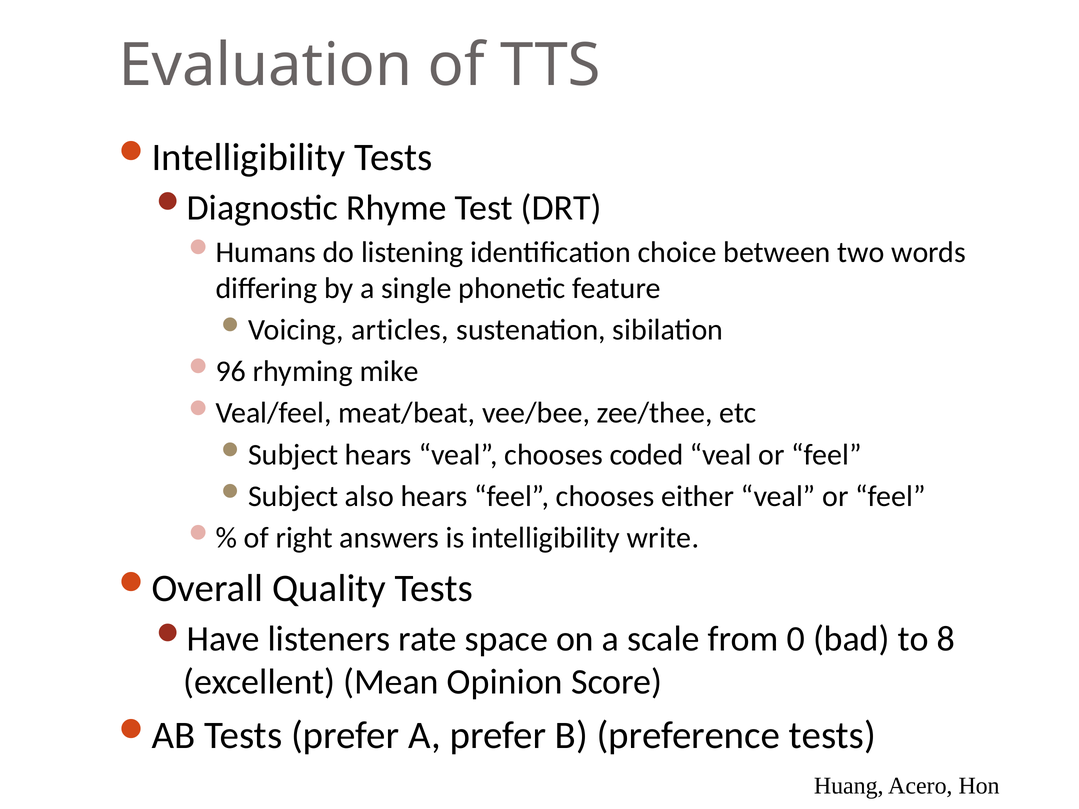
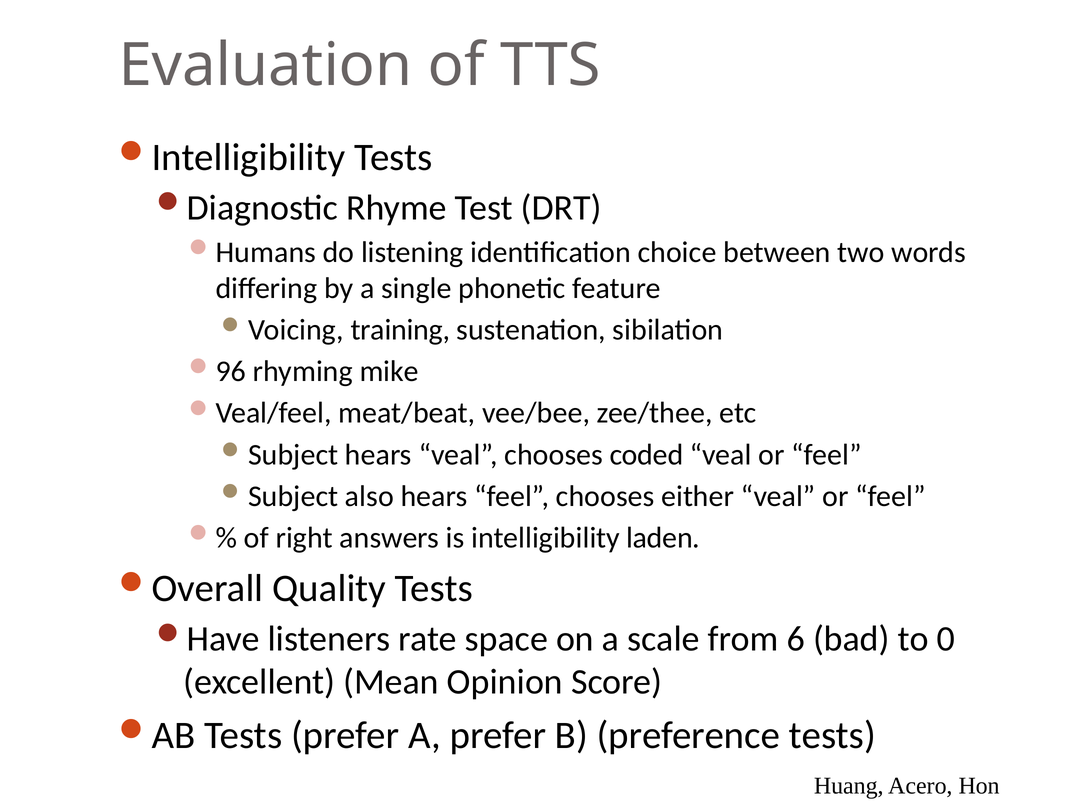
articles: articles -> training
write: write -> laden
0: 0 -> 6
8: 8 -> 0
